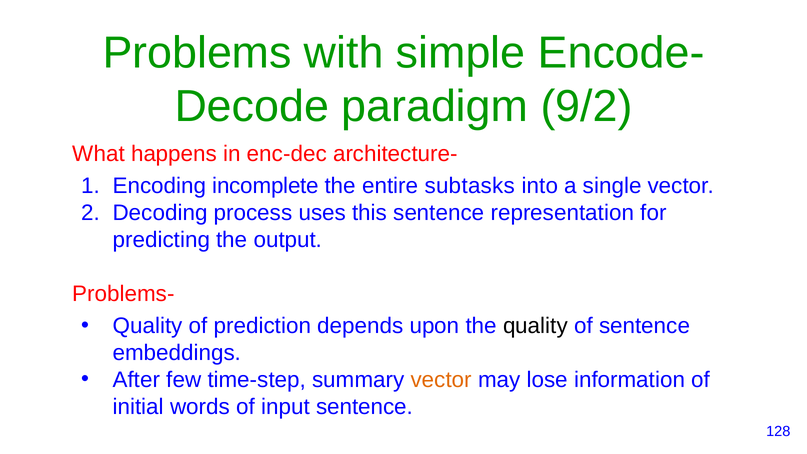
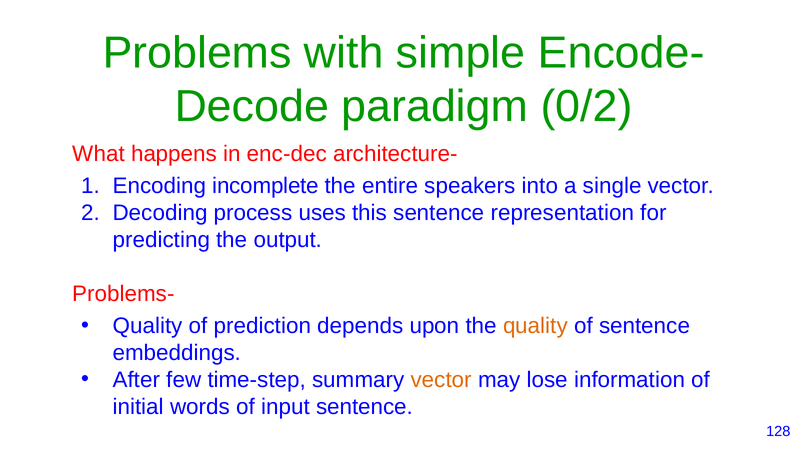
9/2: 9/2 -> 0/2
subtasks: subtasks -> speakers
quality at (535, 326) colour: black -> orange
